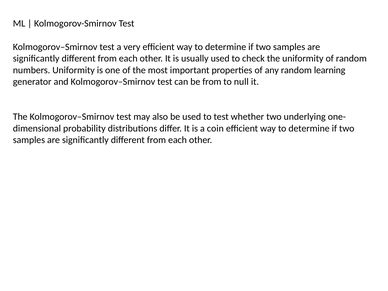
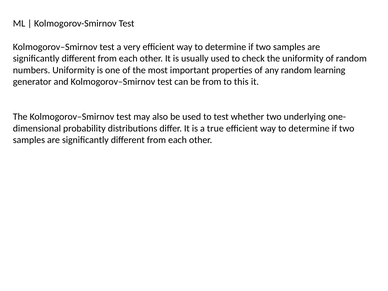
null: null -> this
coin: coin -> true
